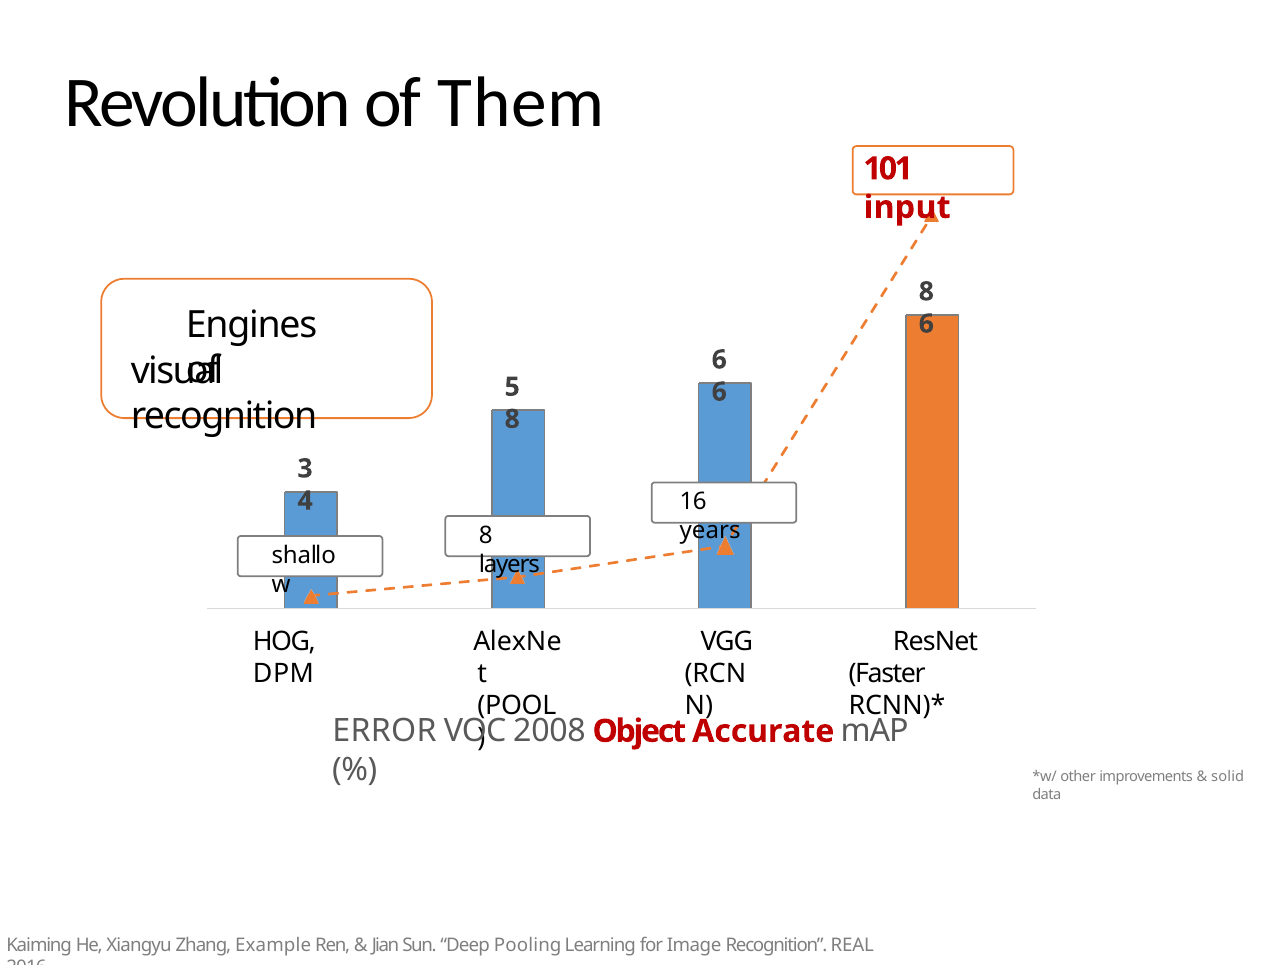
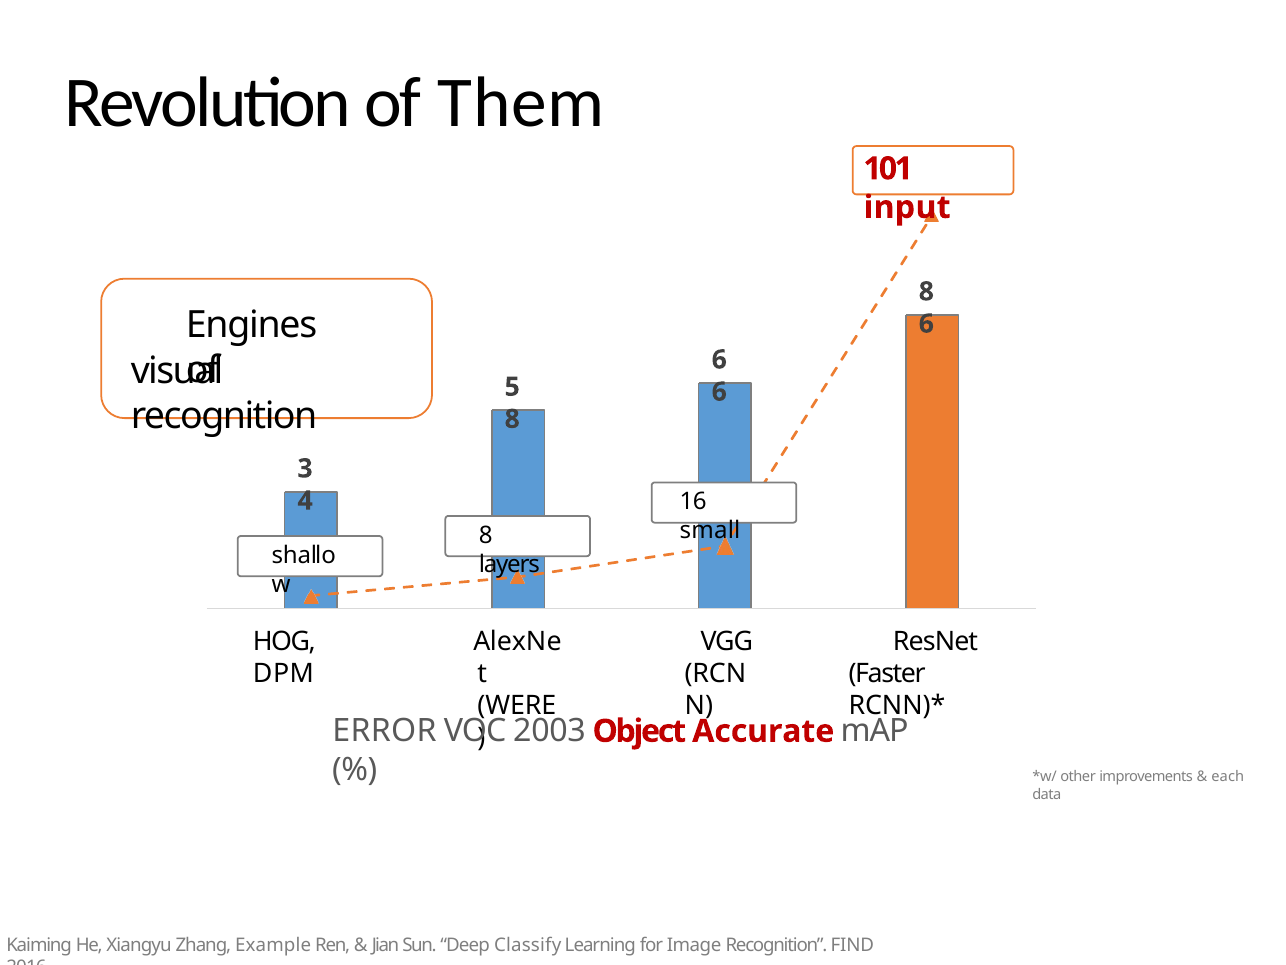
years: years -> small
POOL: POOL -> WERE
2008: 2008 -> 2003
solid: solid -> each
Pooling: Pooling -> Classify
REAL: REAL -> FIND
